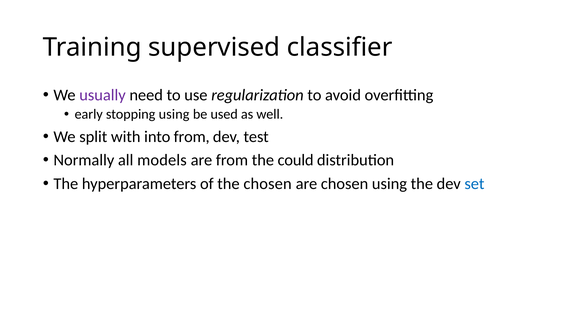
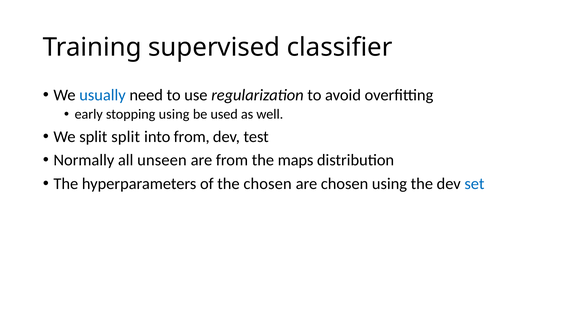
usually colour: purple -> blue
split with: with -> split
models: models -> unseen
could: could -> maps
